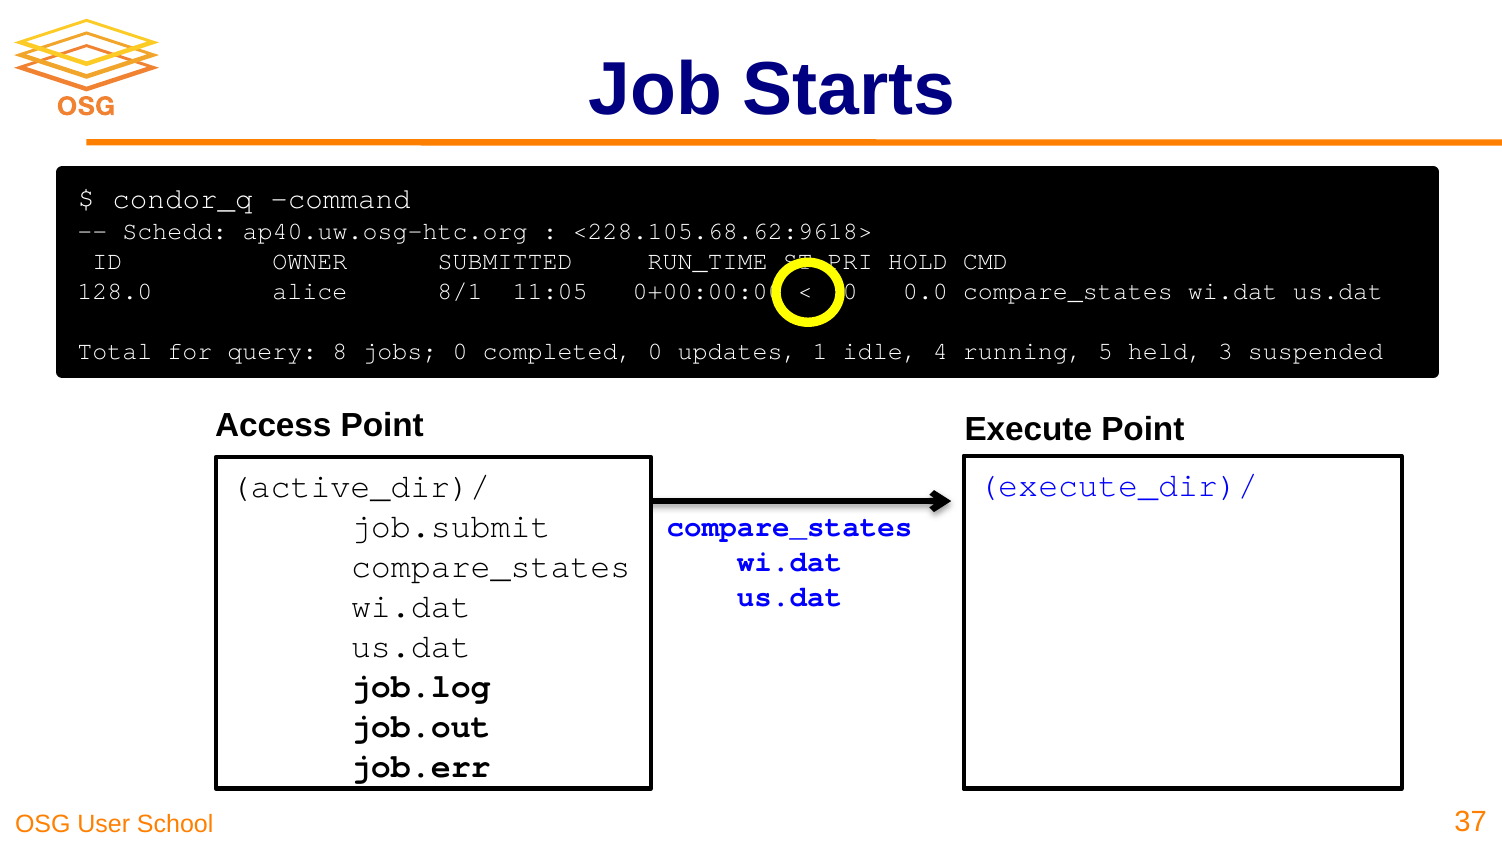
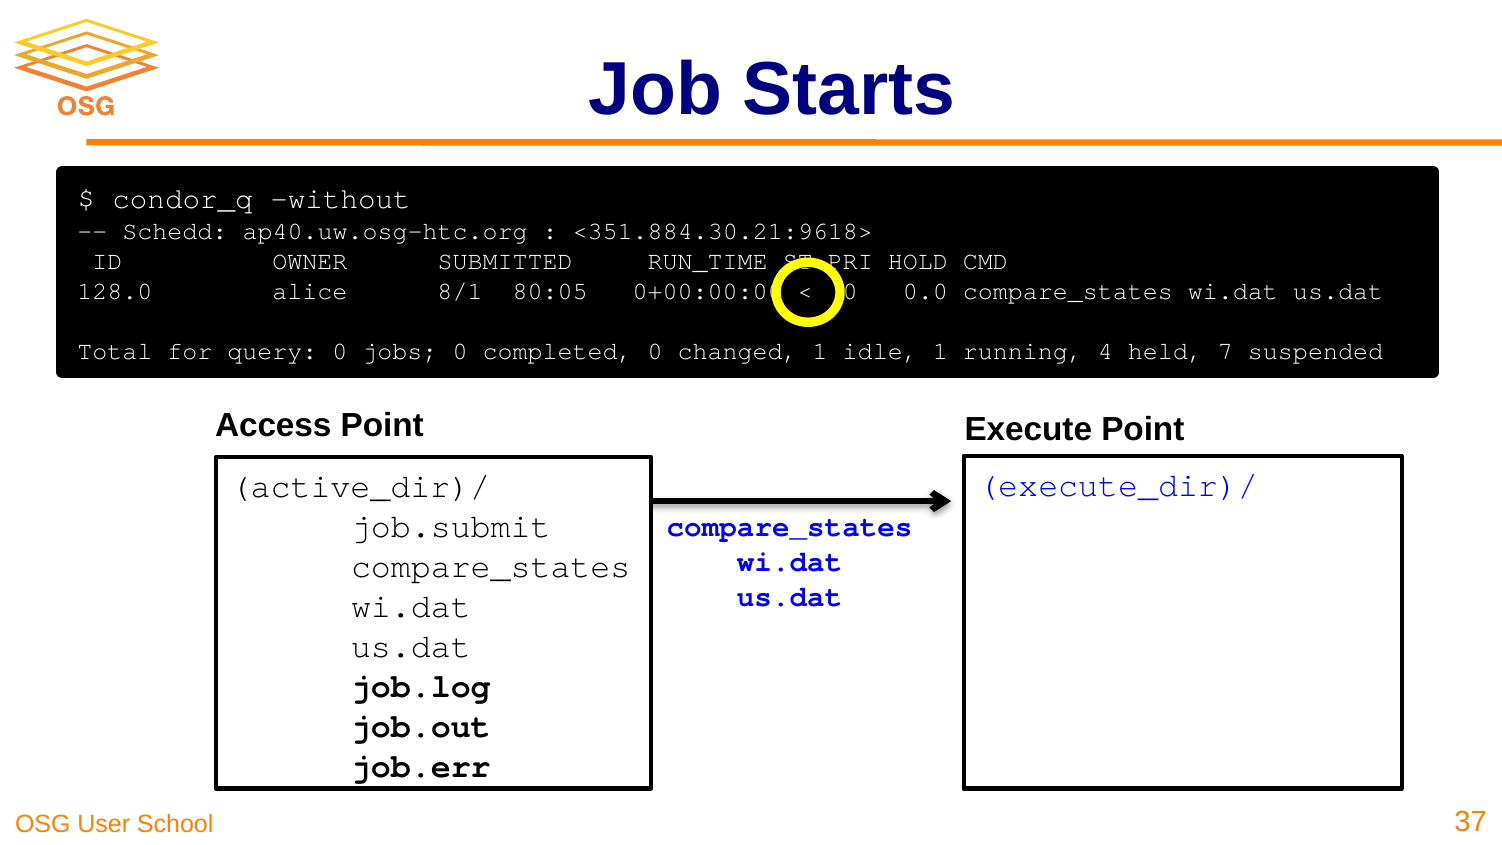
command: command -> without
<228.105.68.62:9618>: <228.105.68.62:9618> -> <351.884.30.21:9618>
11:05: 11:05 -> 80:05
query 8: 8 -> 0
updates: updates -> changed
idle 4: 4 -> 1
5: 5 -> 4
3: 3 -> 7
